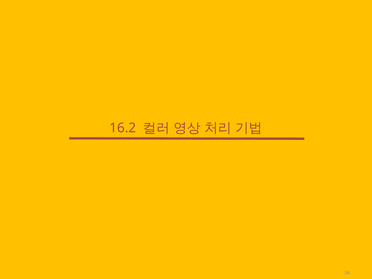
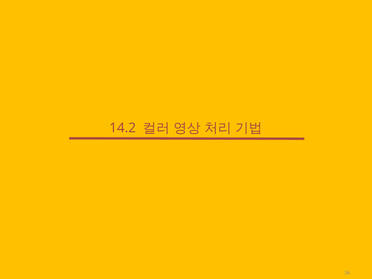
16.2: 16.2 -> 14.2
